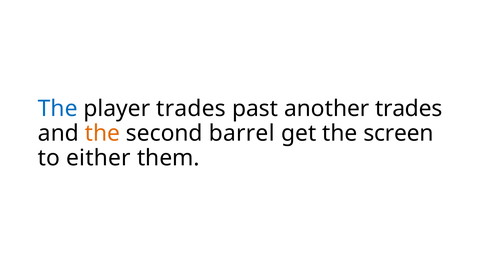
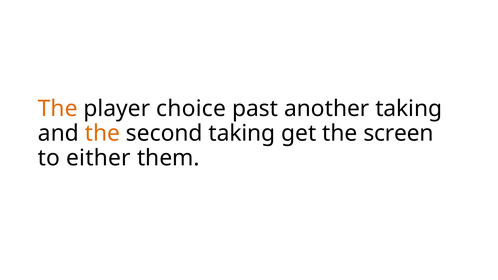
The at (58, 109) colour: blue -> orange
player trades: trades -> choice
another trades: trades -> taking
second barrel: barrel -> taking
